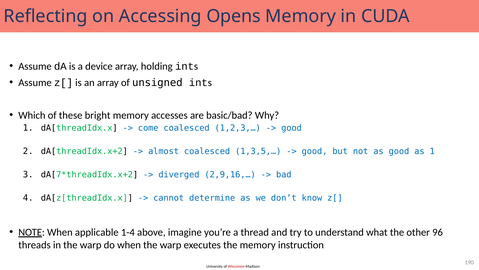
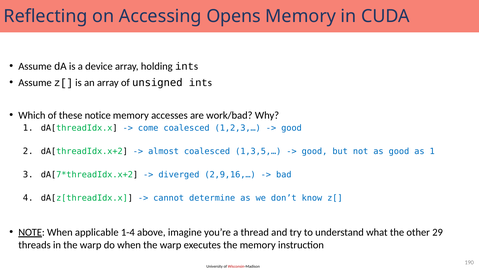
bright: bright -> notice
basic/bad: basic/bad -> work/bad
96: 96 -> 29
